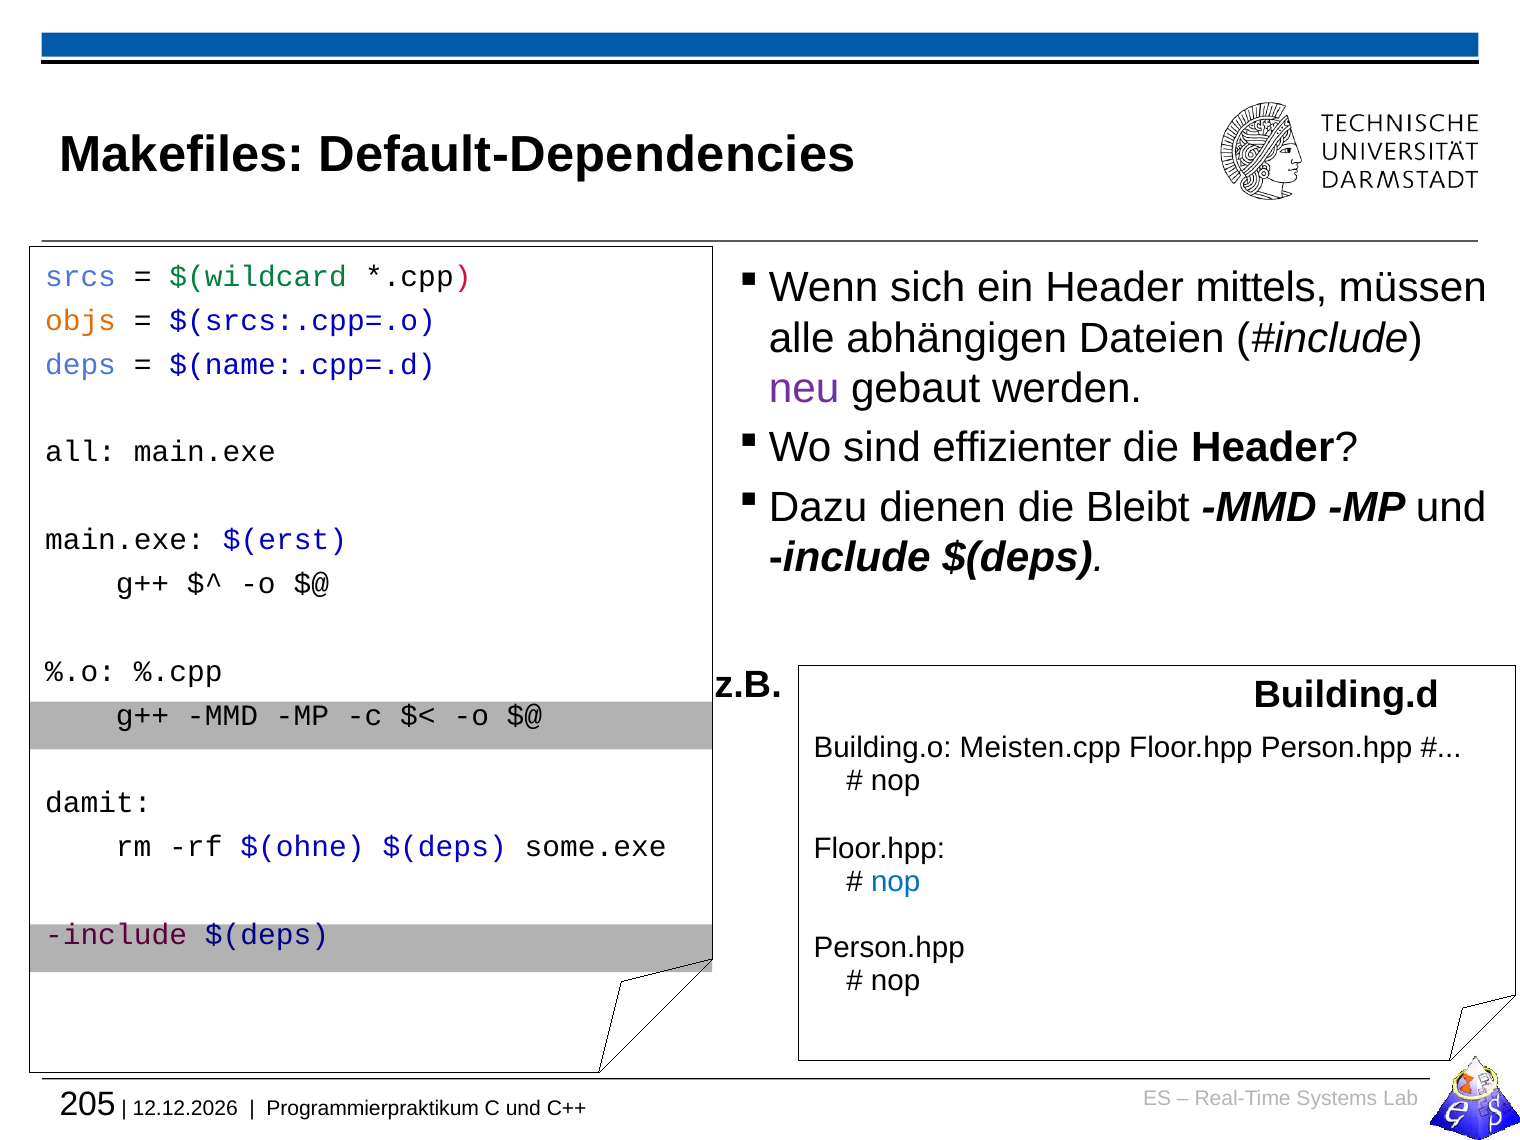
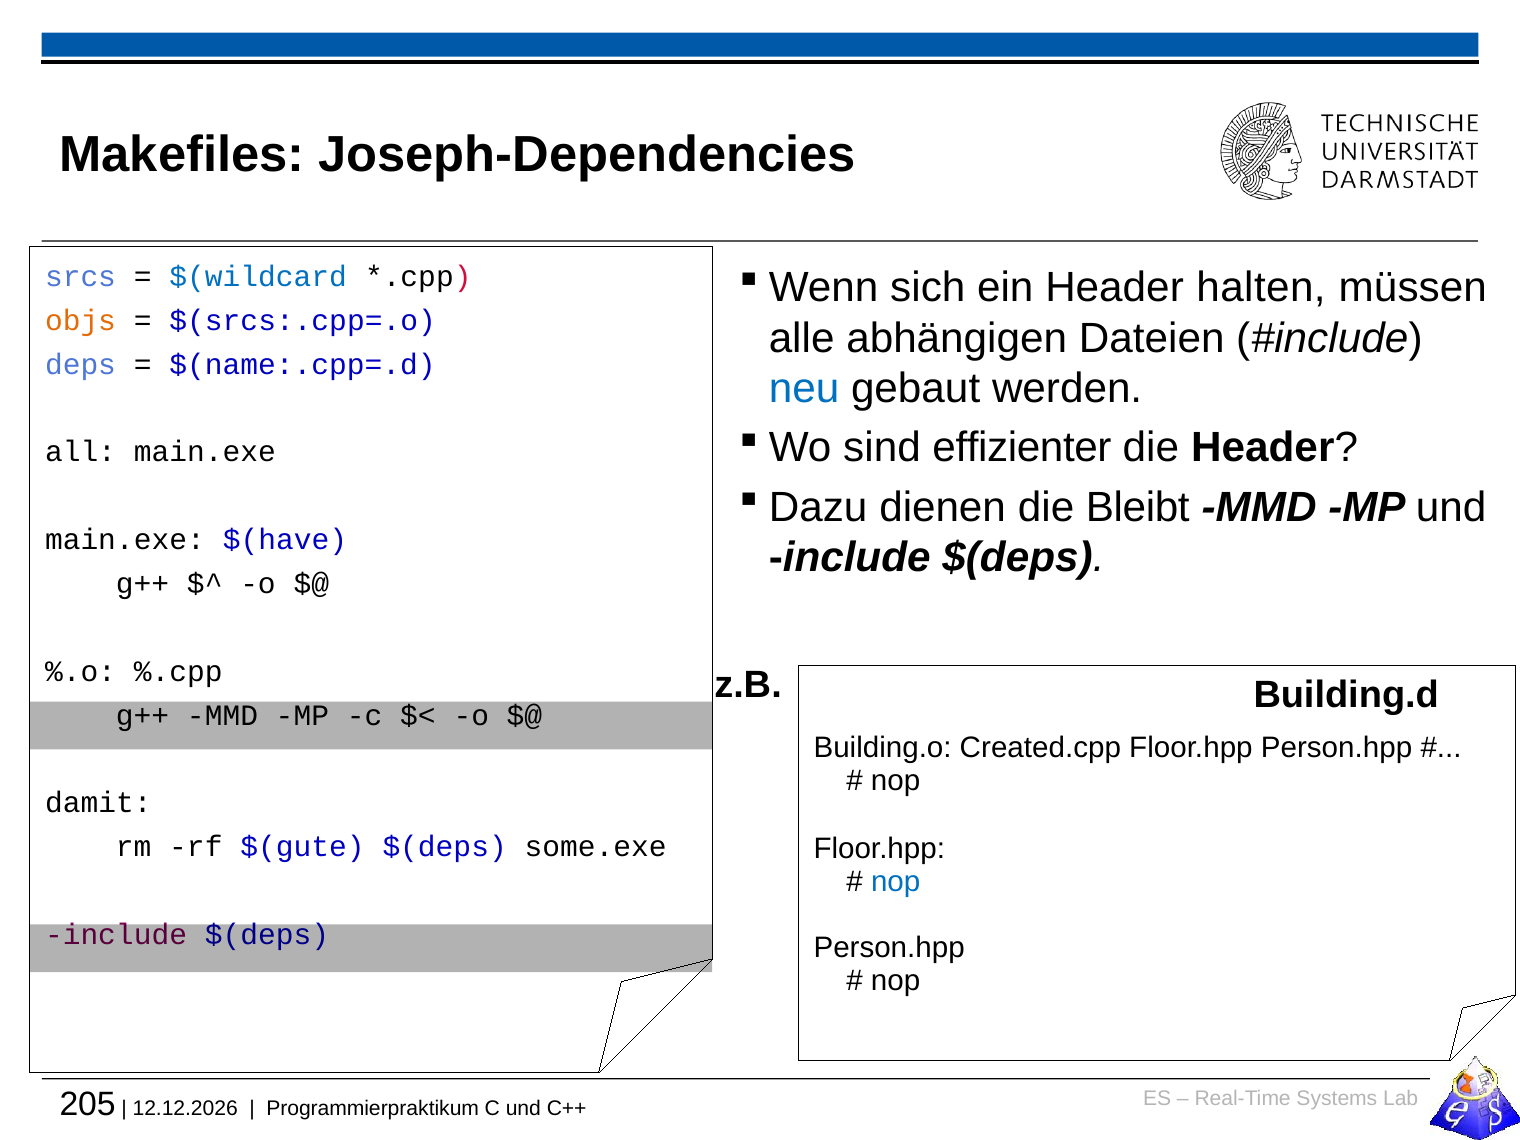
Default-Dependencies: Default-Dependencies -> Joseph-Dependencies
mittels: mittels -> halten
$(wildcard colour: green -> blue
neu colour: purple -> blue
$(erst: $(erst -> $(have
Meisten.cpp: Meisten.cpp -> Created.cpp
$(ohne: $(ohne -> $(gute
